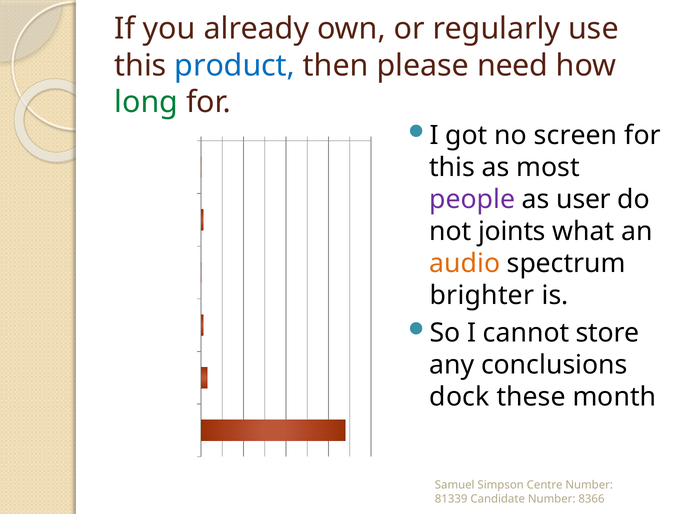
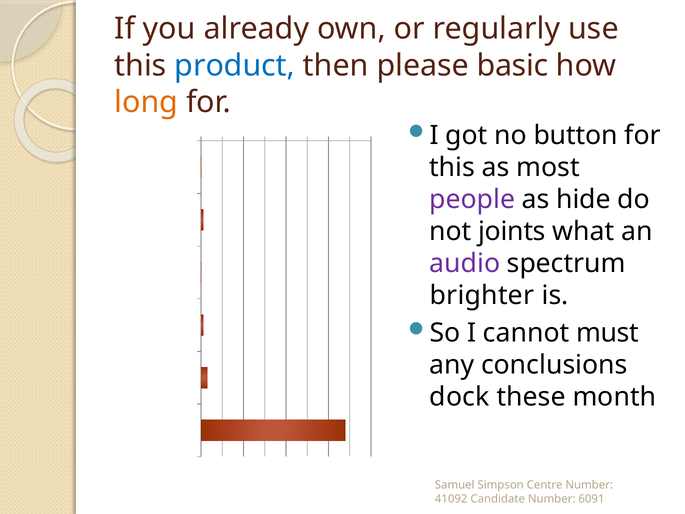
need: need -> basic
long colour: green -> orange
screen: screen -> button
user: user -> hide
audio colour: orange -> purple
store: store -> must
81339: 81339 -> 41092
8366: 8366 -> 6091
